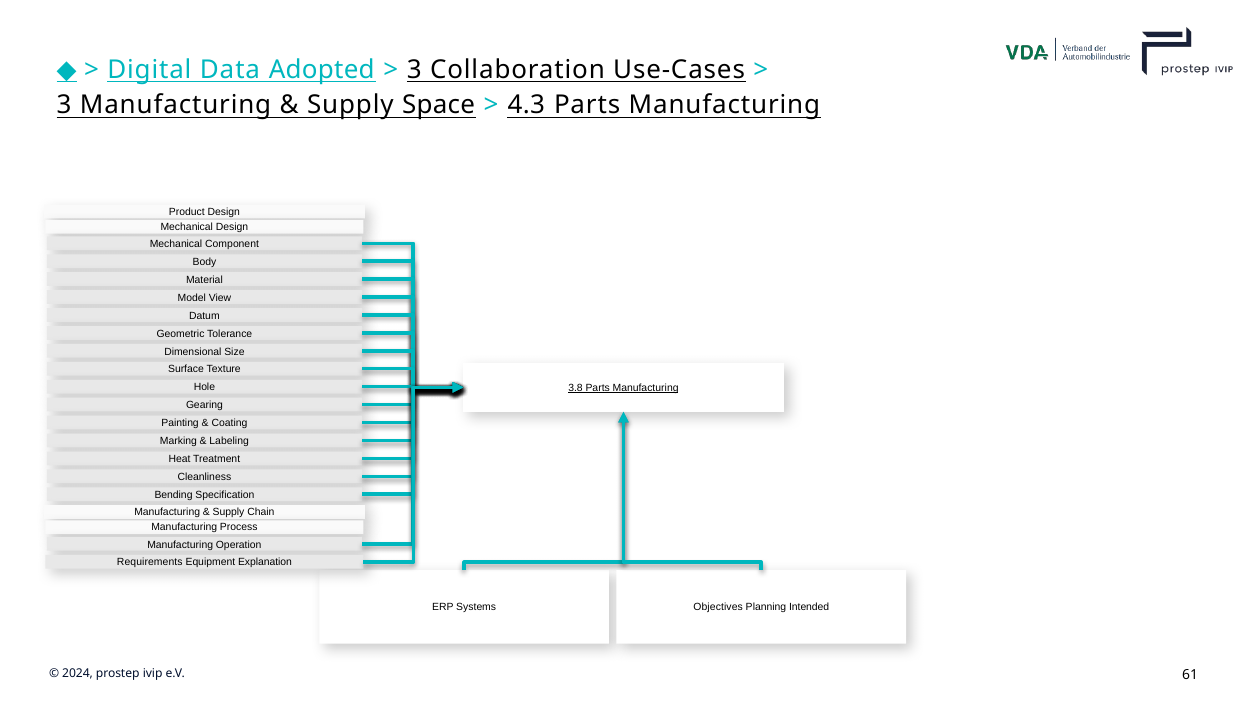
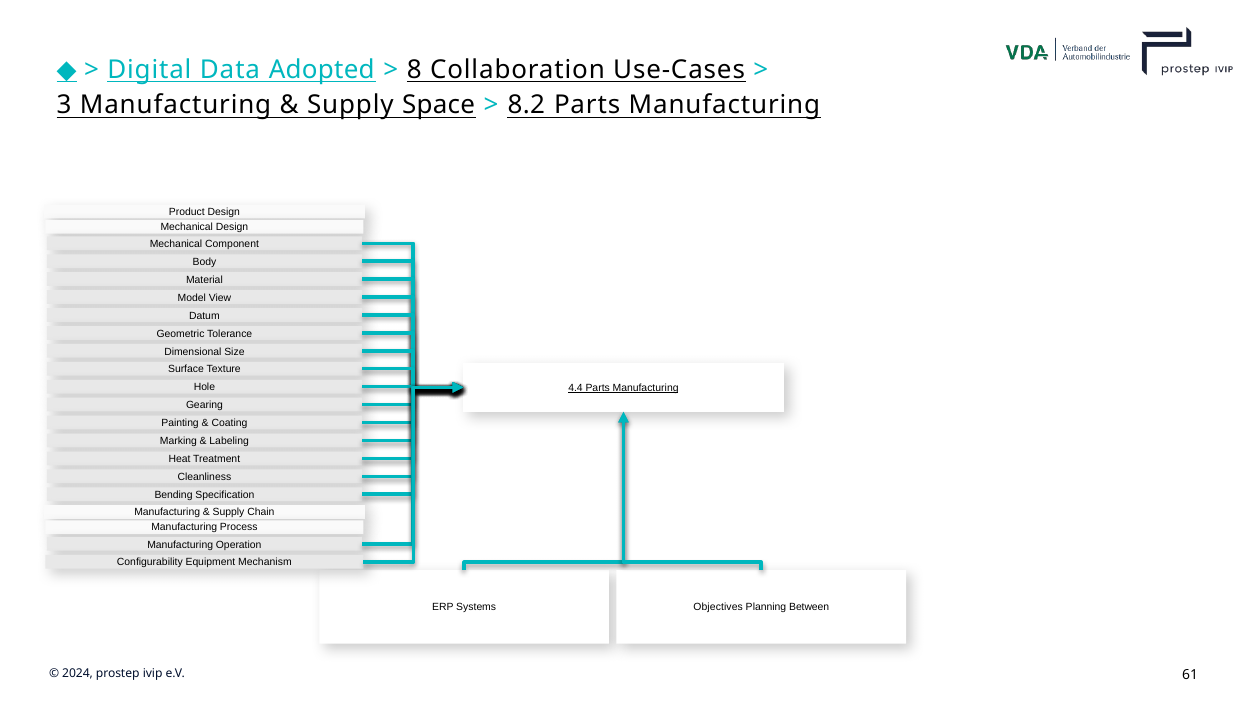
3 at (414, 70): 3 -> 8
4.3: 4.3 -> 8.2
3.8: 3.8 -> 4.4
Requirements: Requirements -> Configurability
Explanation: Explanation -> Mechanism
Intended: Intended -> Between
